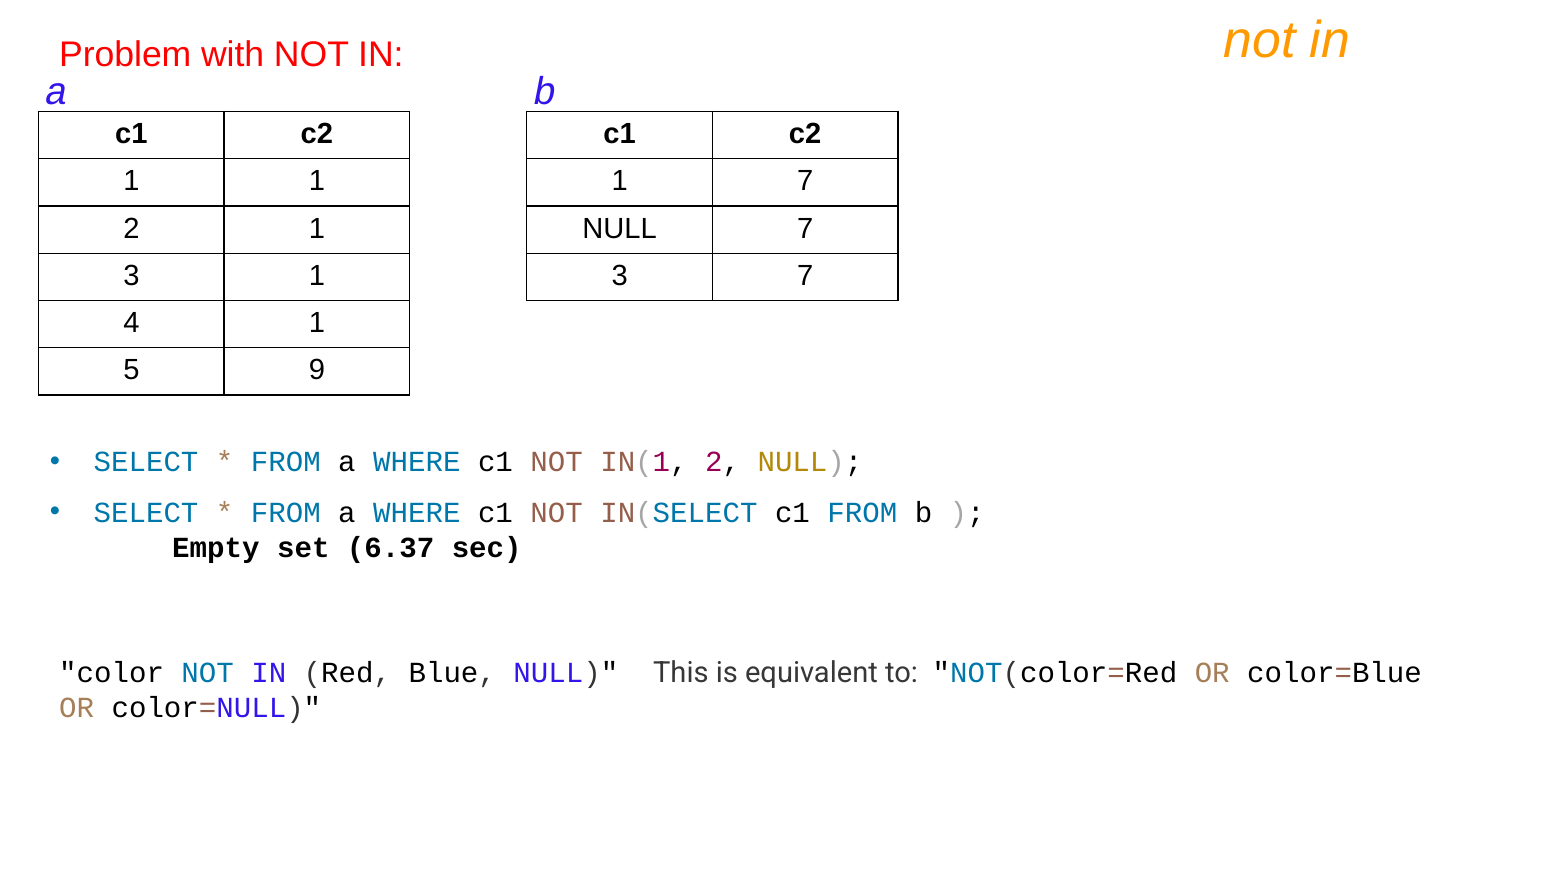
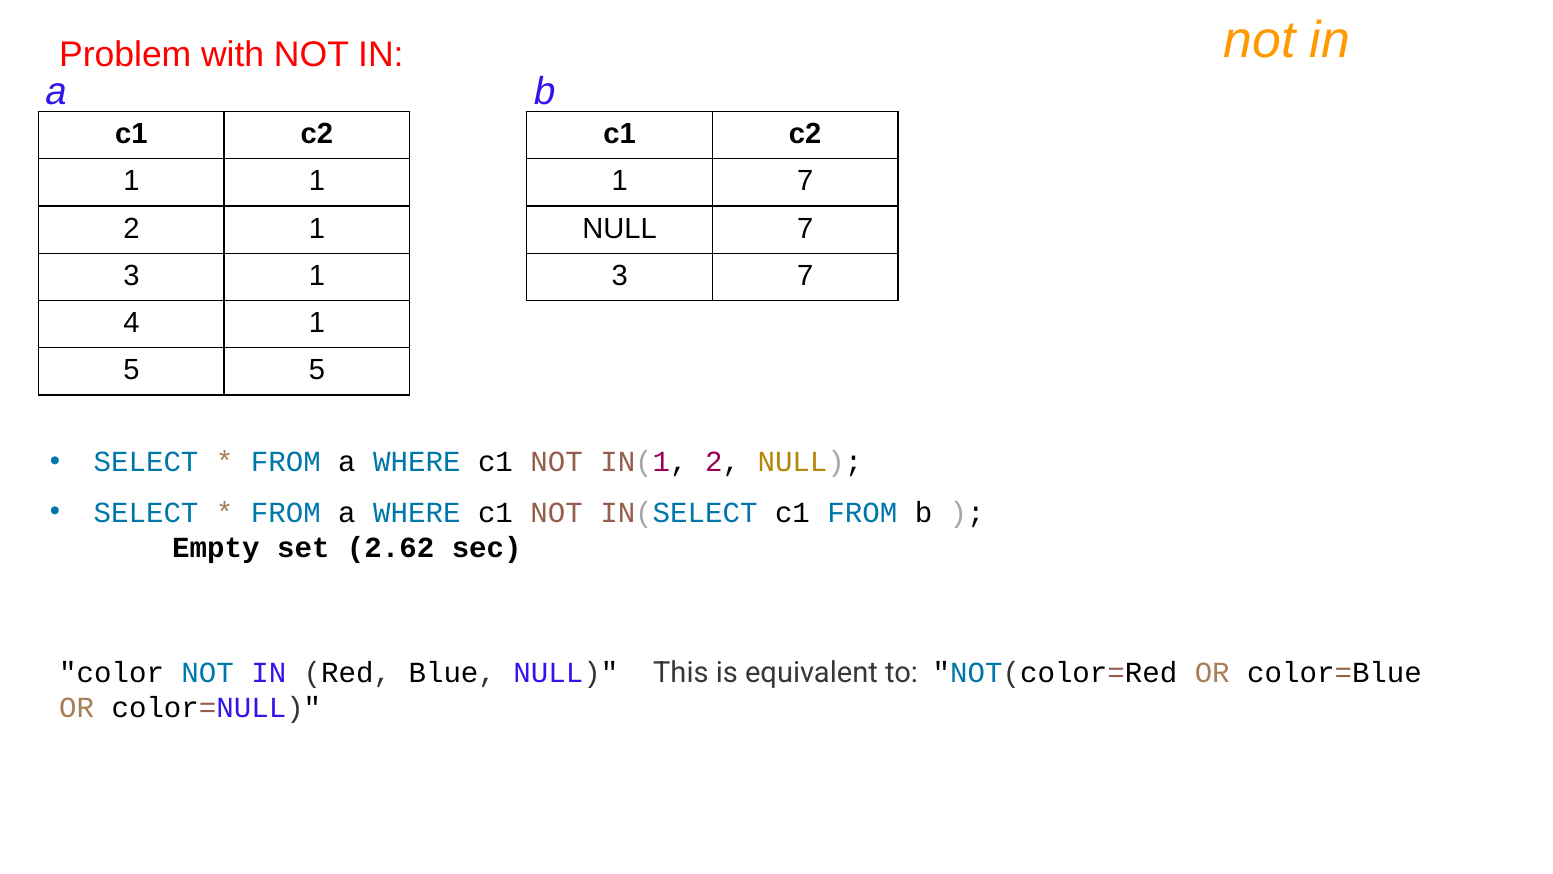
5 9: 9 -> 5
6.37: 6.37 -> 2.62
